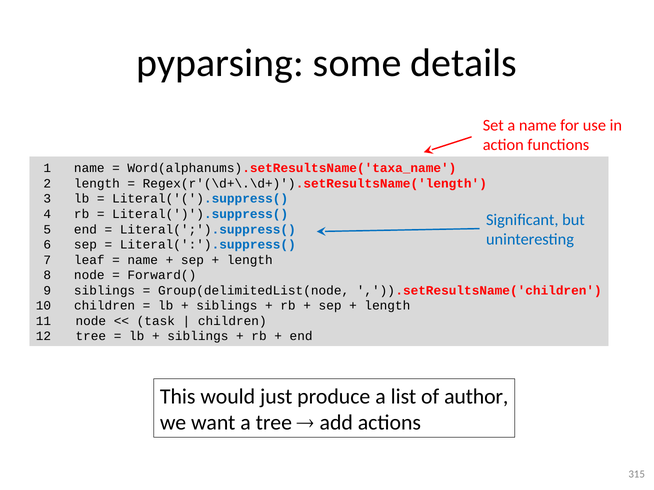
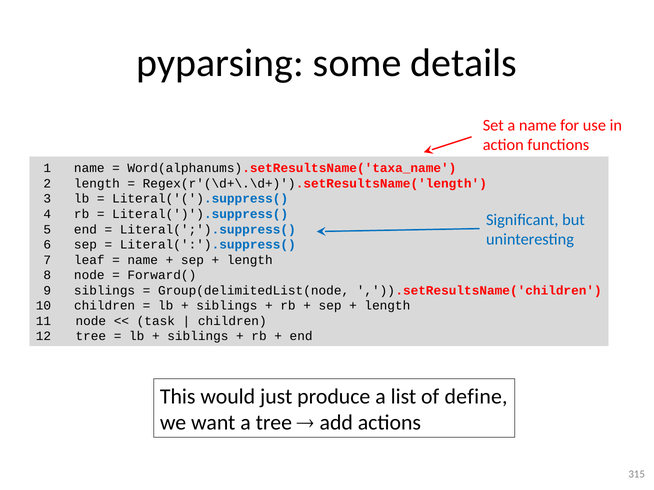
author: author -> define
